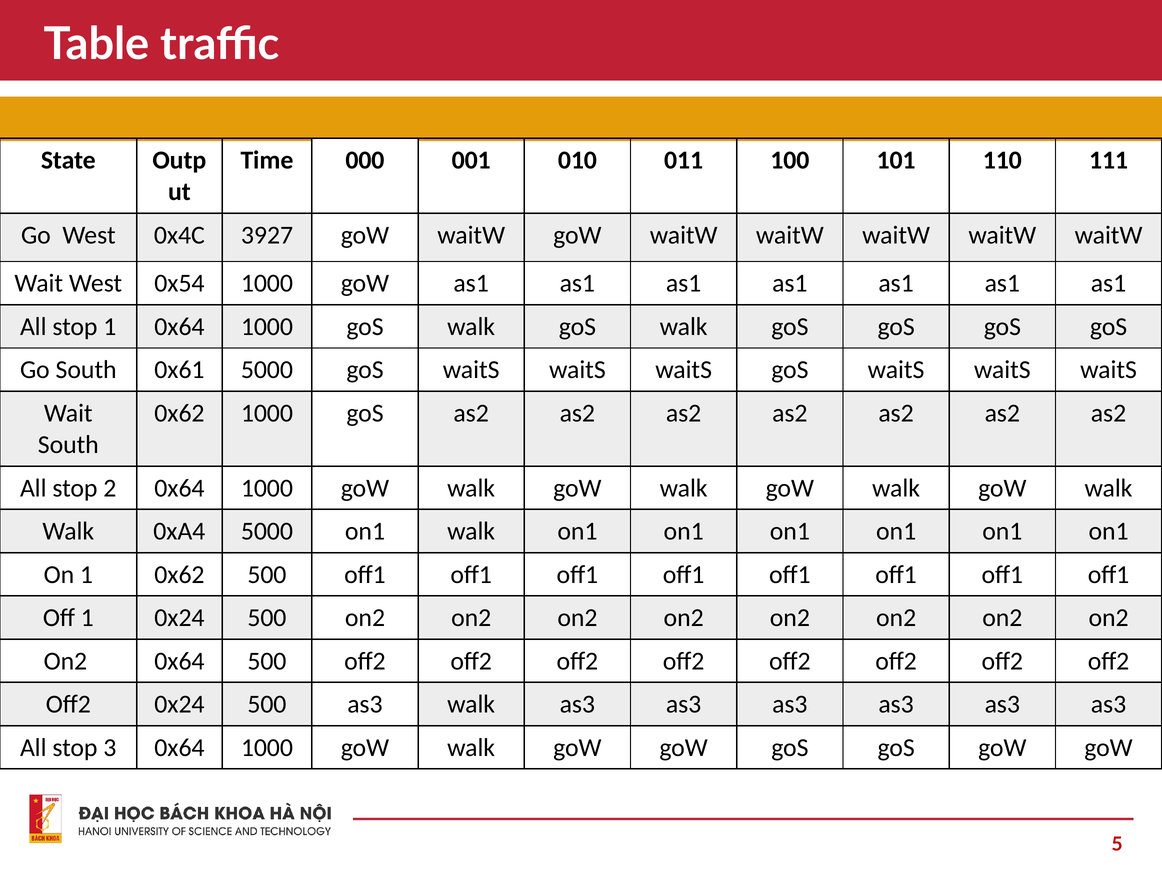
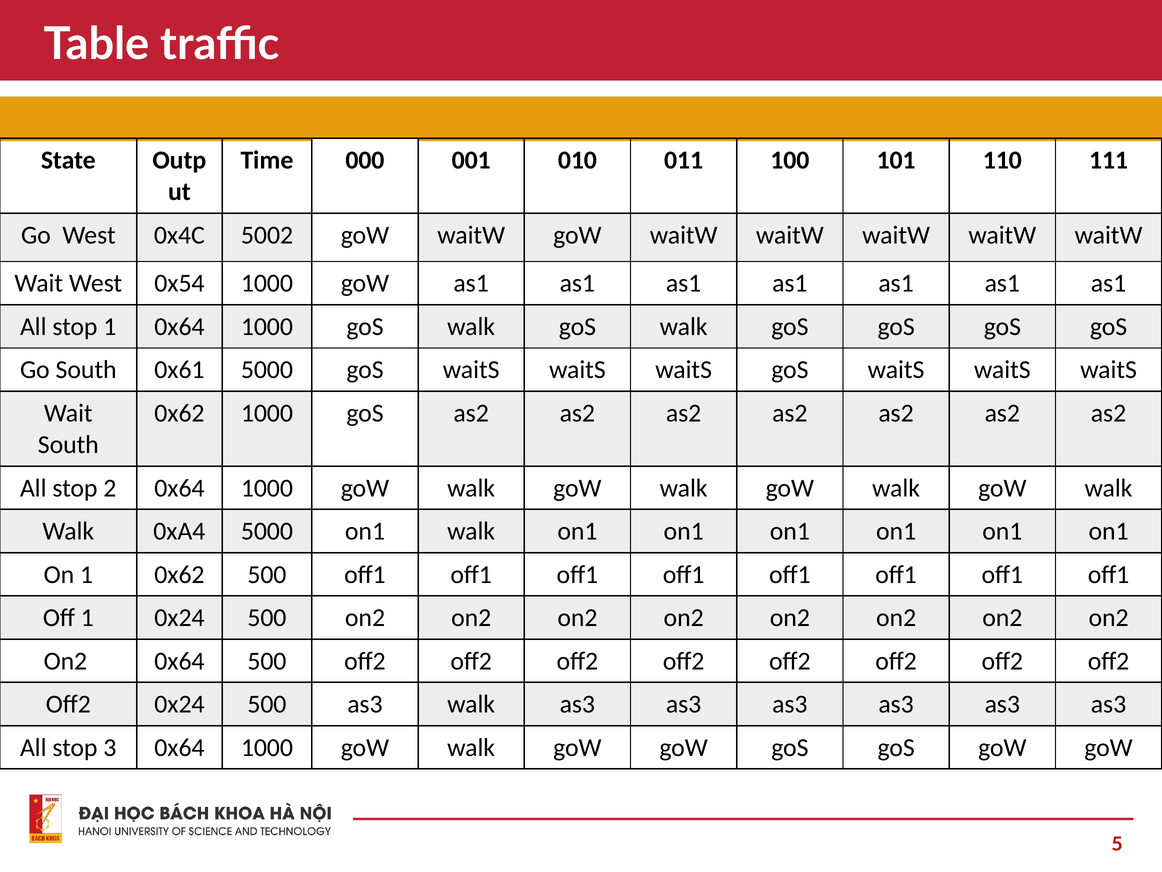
3927: 3927 -> 5002
